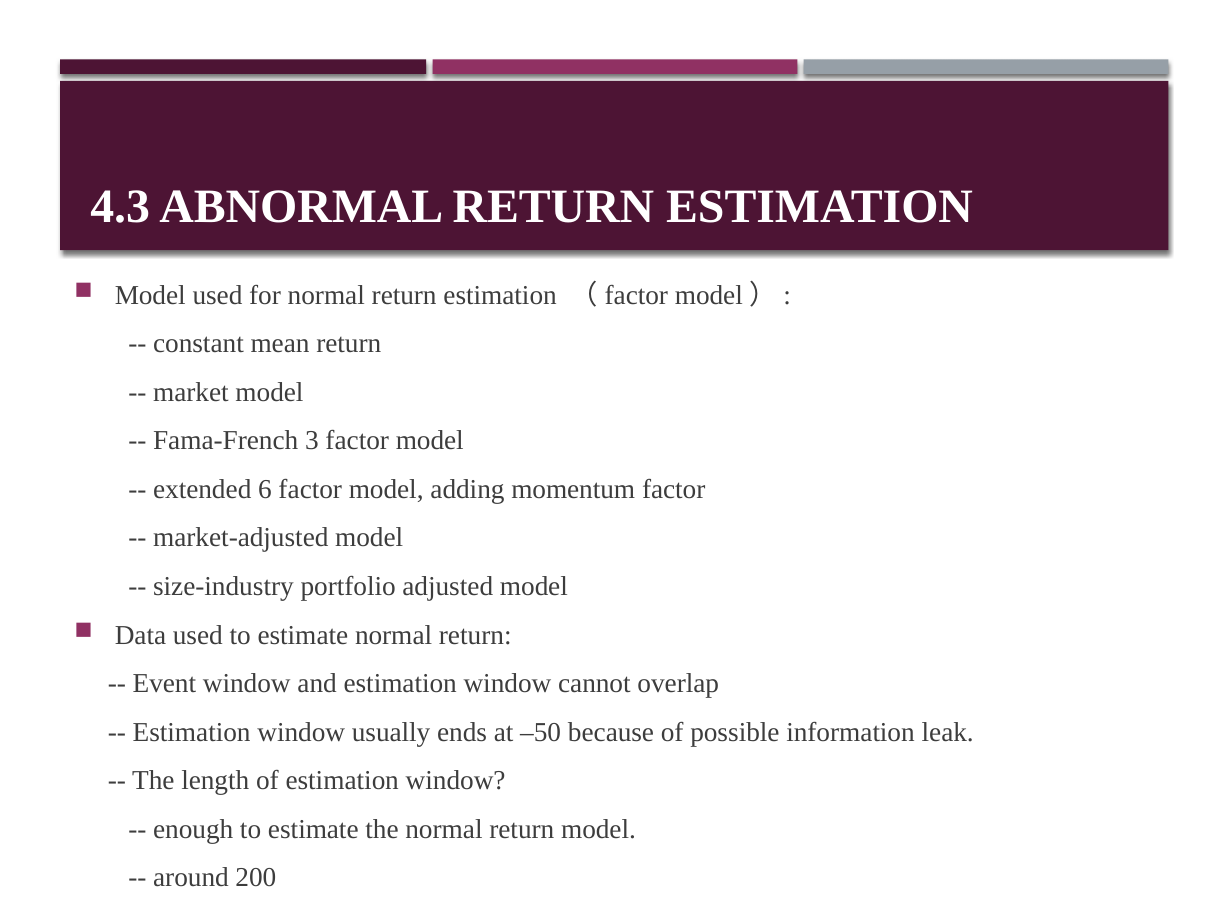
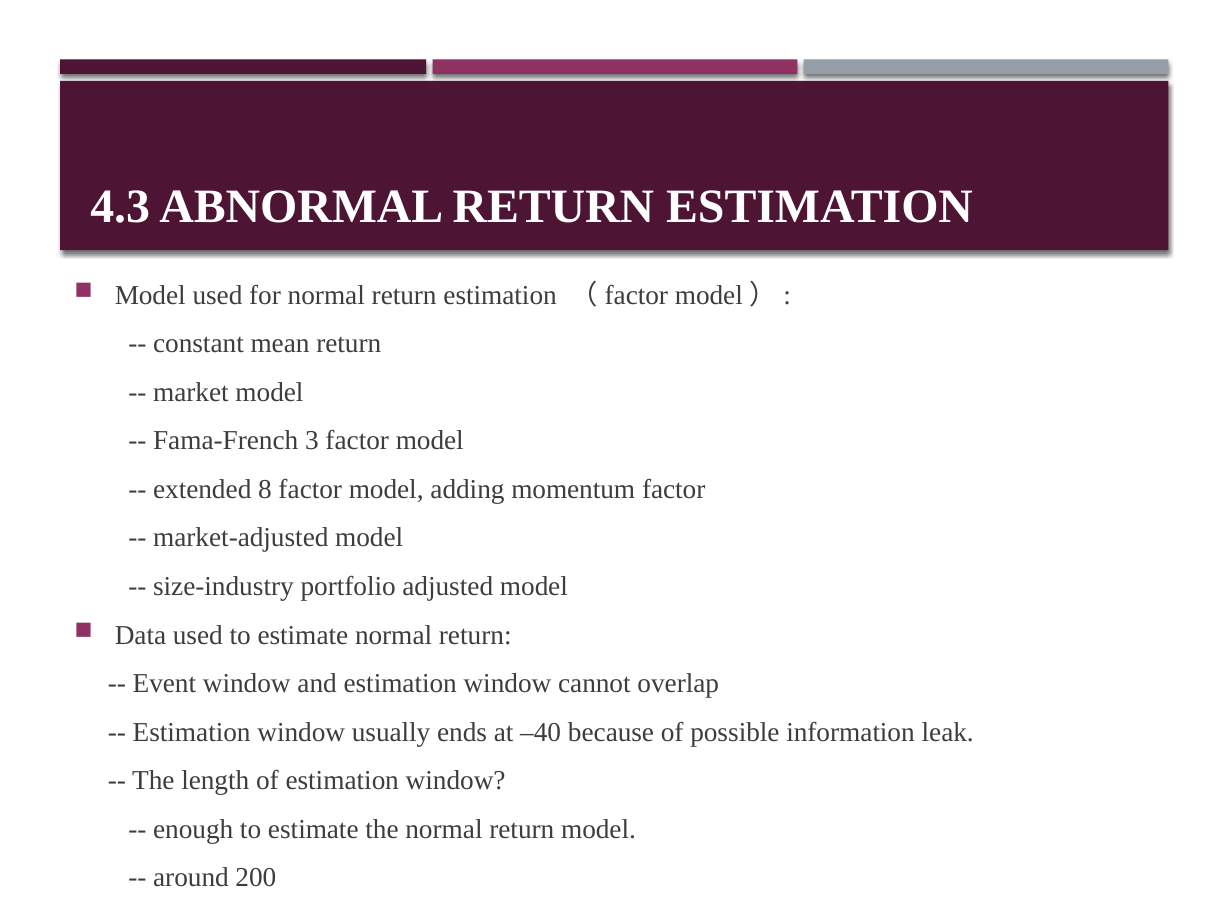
6: 6 -> 8
–50: –50 -> –40
